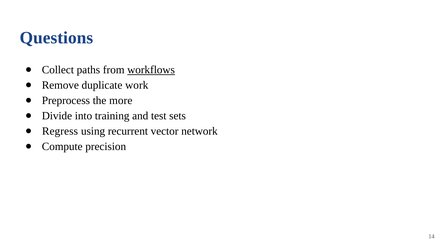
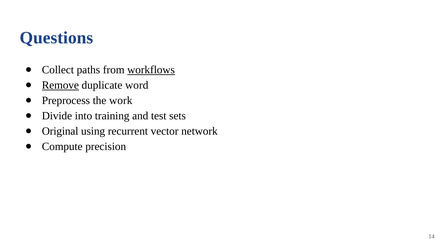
Remove underline: none -> present
work: work -> word
more: more -> work
Regress: Regress -> Original
